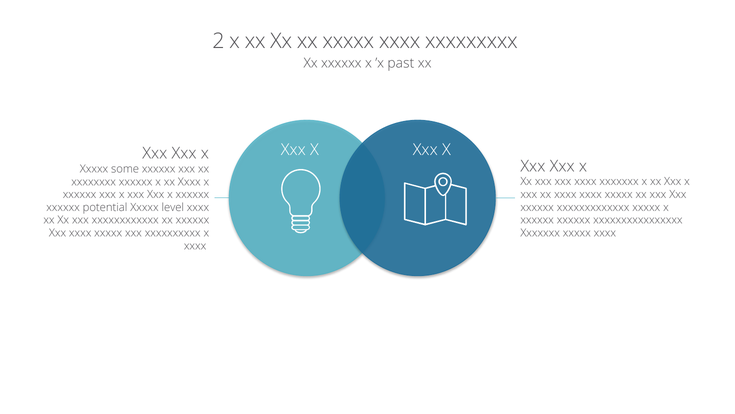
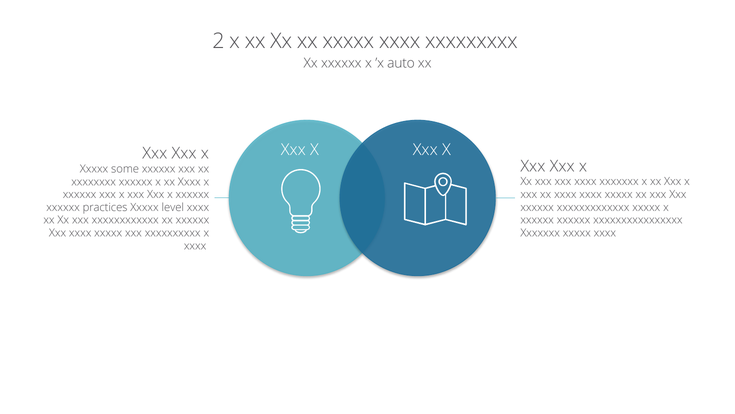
past: past -> auto
potential: potential -> practices
